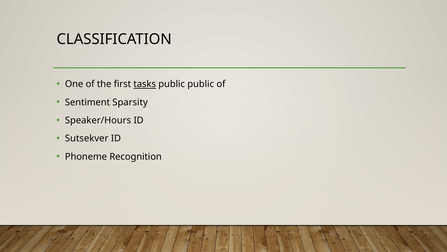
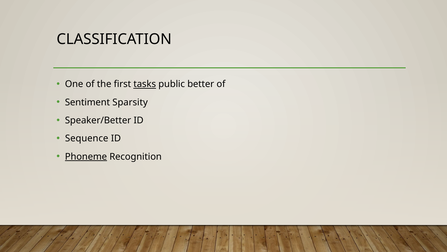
public public: public -> better
Speaker/Hours: Speaker/Hours -> Speaker/Better
Sutsekver: Sutsekver -> Sequence
Phoneme underline: none -> present
